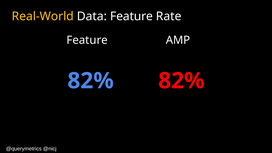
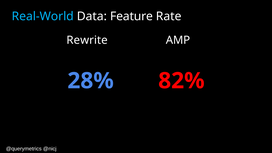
Real-World colour: yellow -> light blue
Feature at (87, 40): Feature -> Rewrite
82% at (91, 81): 82% -> 28%
